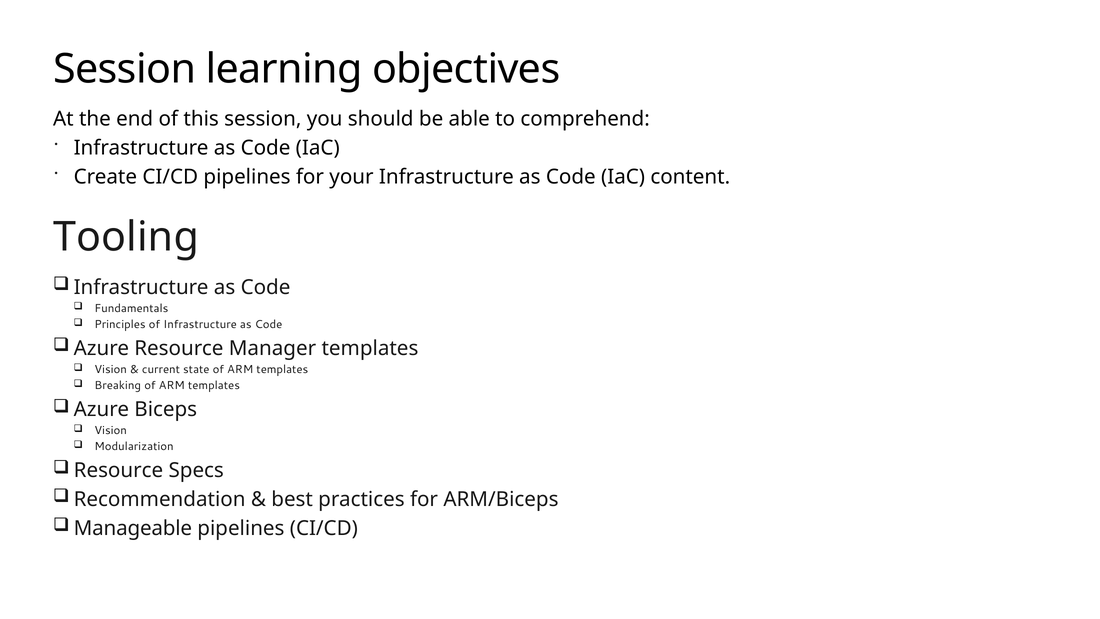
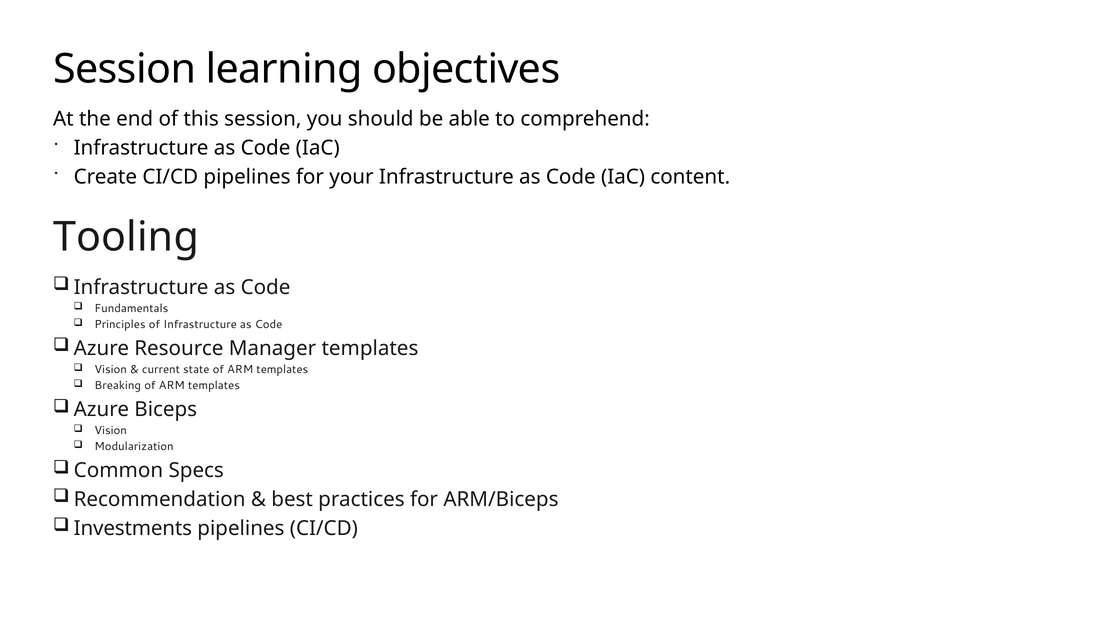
Resource at (118, 470): Resource -> Common
Manageable: Manageable -> Investments
